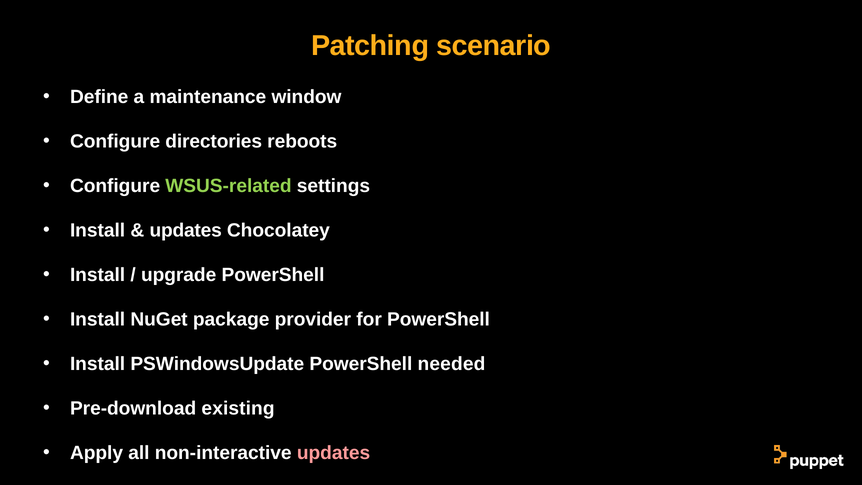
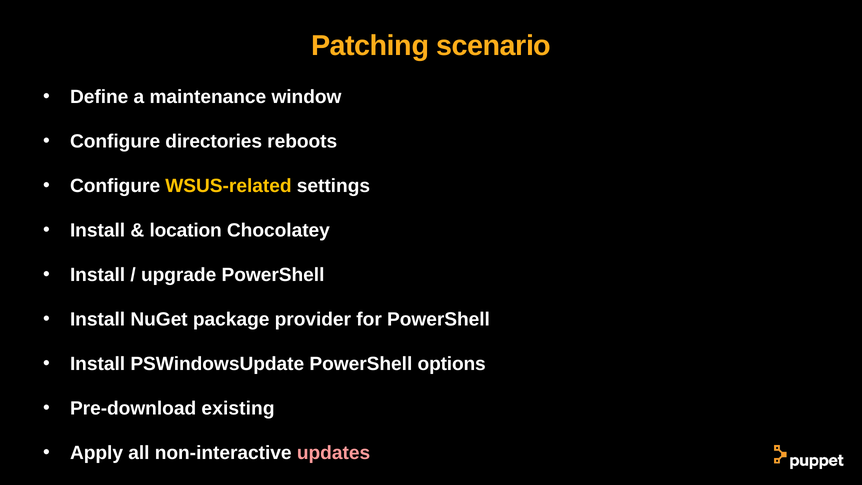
WSUS-related colour: light green -> yellow
updates at (186, 230): updates -> location
needed: needed -> options
